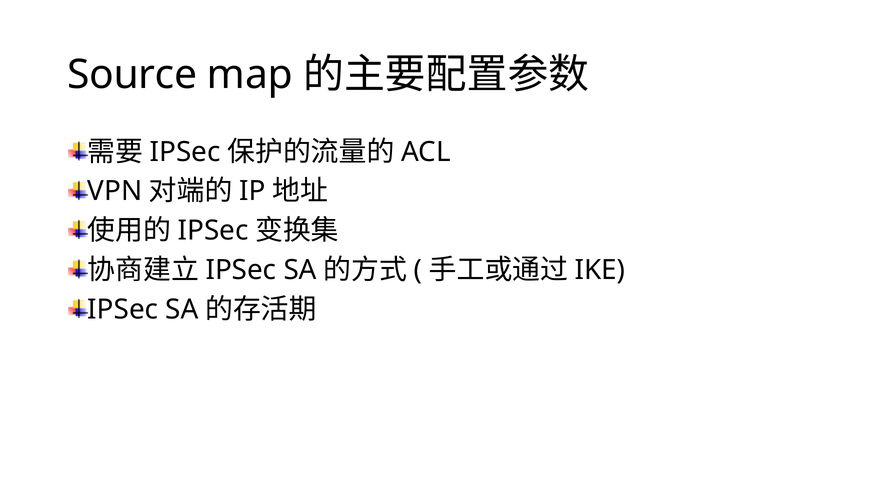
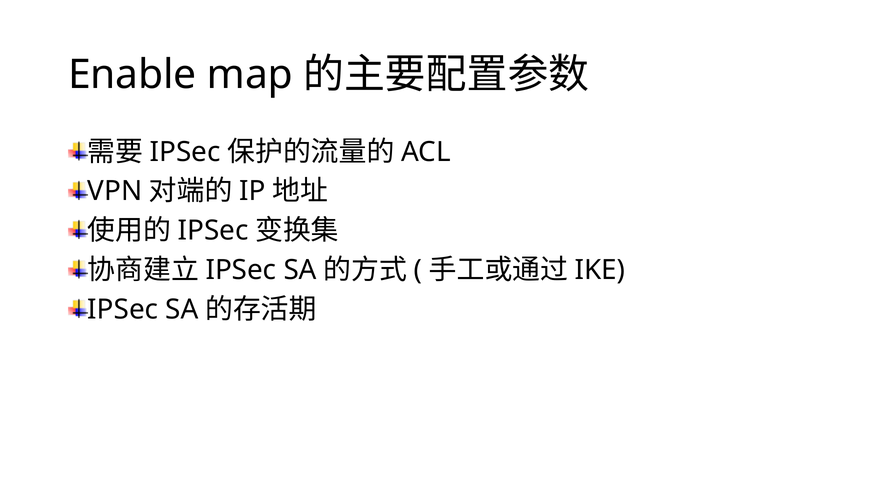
Source: Source -> Enable
